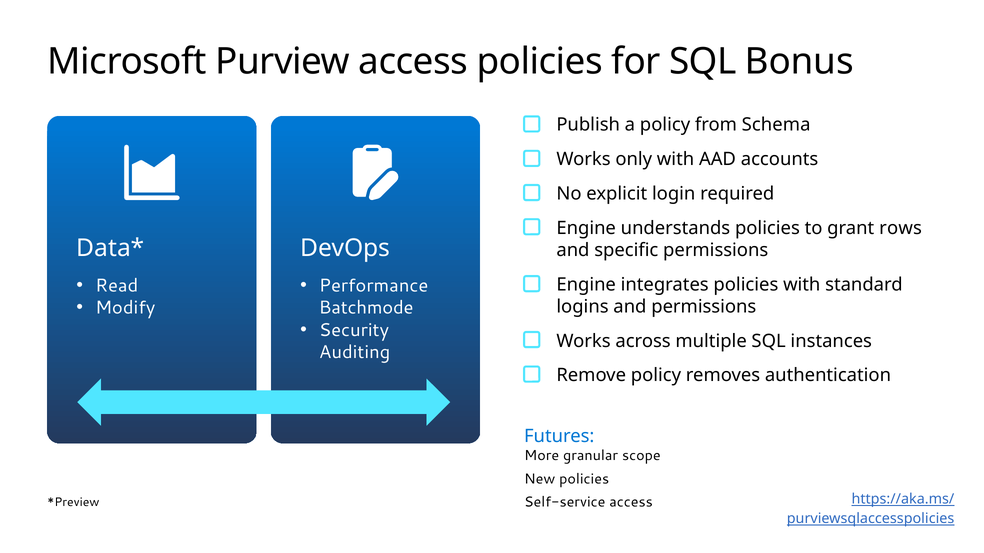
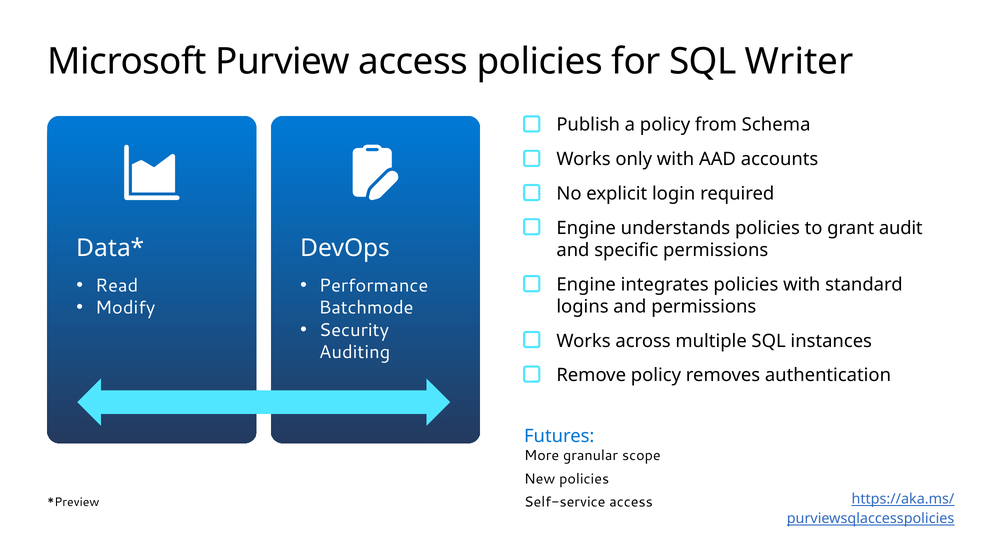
Bonus: Bonus -> Writer
rows: rows -> audit
